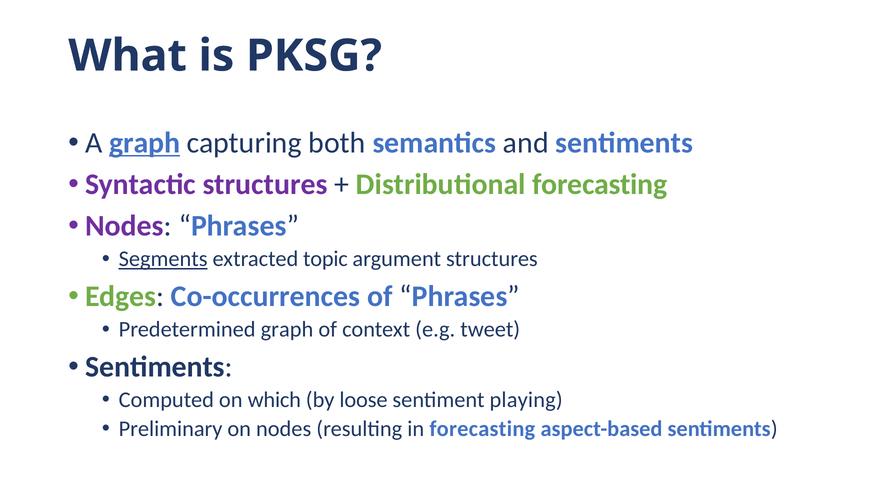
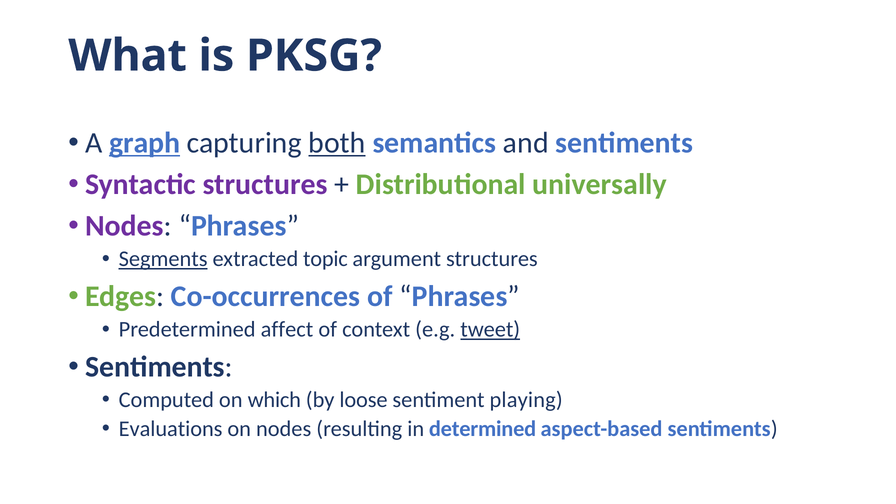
both underline: none -> present
Distributional forecasting: forecasting -> universally
Predetermined graph: graph -> affect
tweet underline: none -> present
Preliminary: Preliminary -> Evaluations
in forecasting: forecasting -> determined
